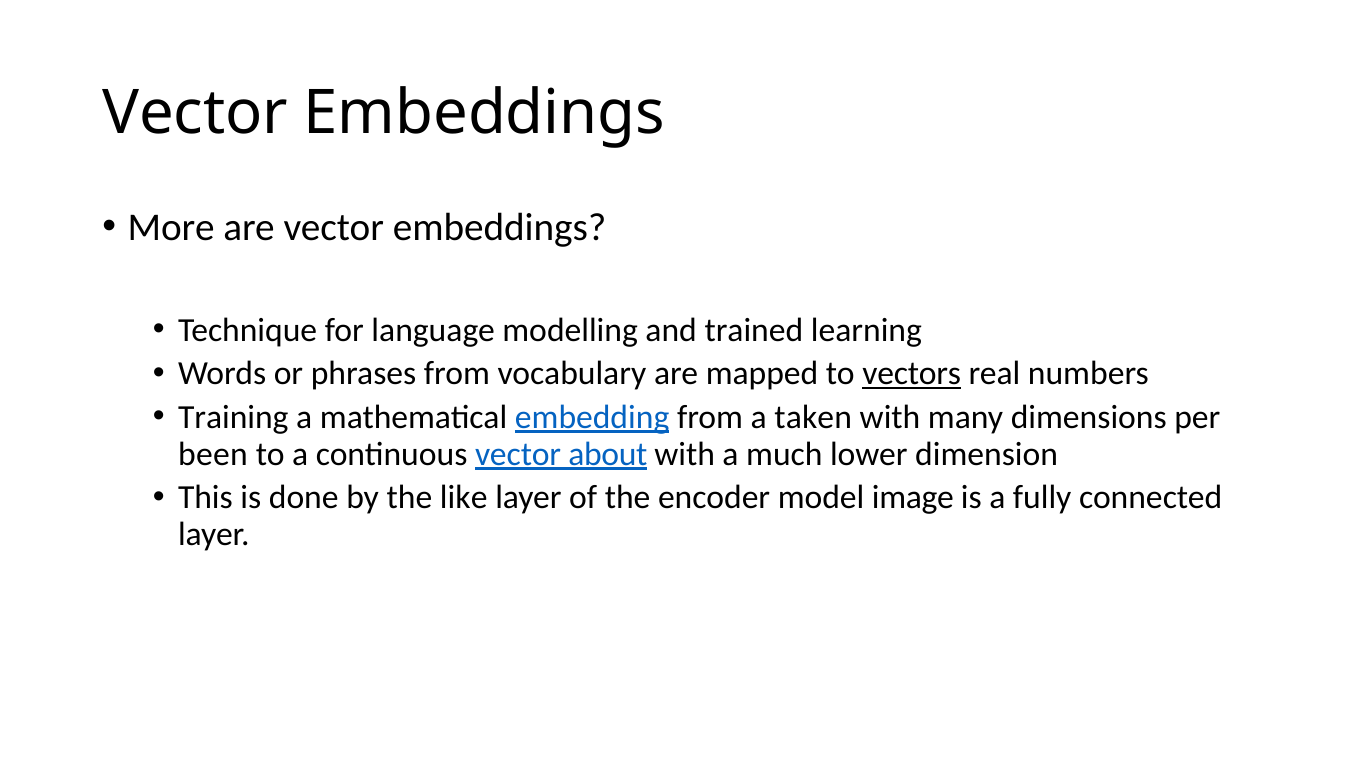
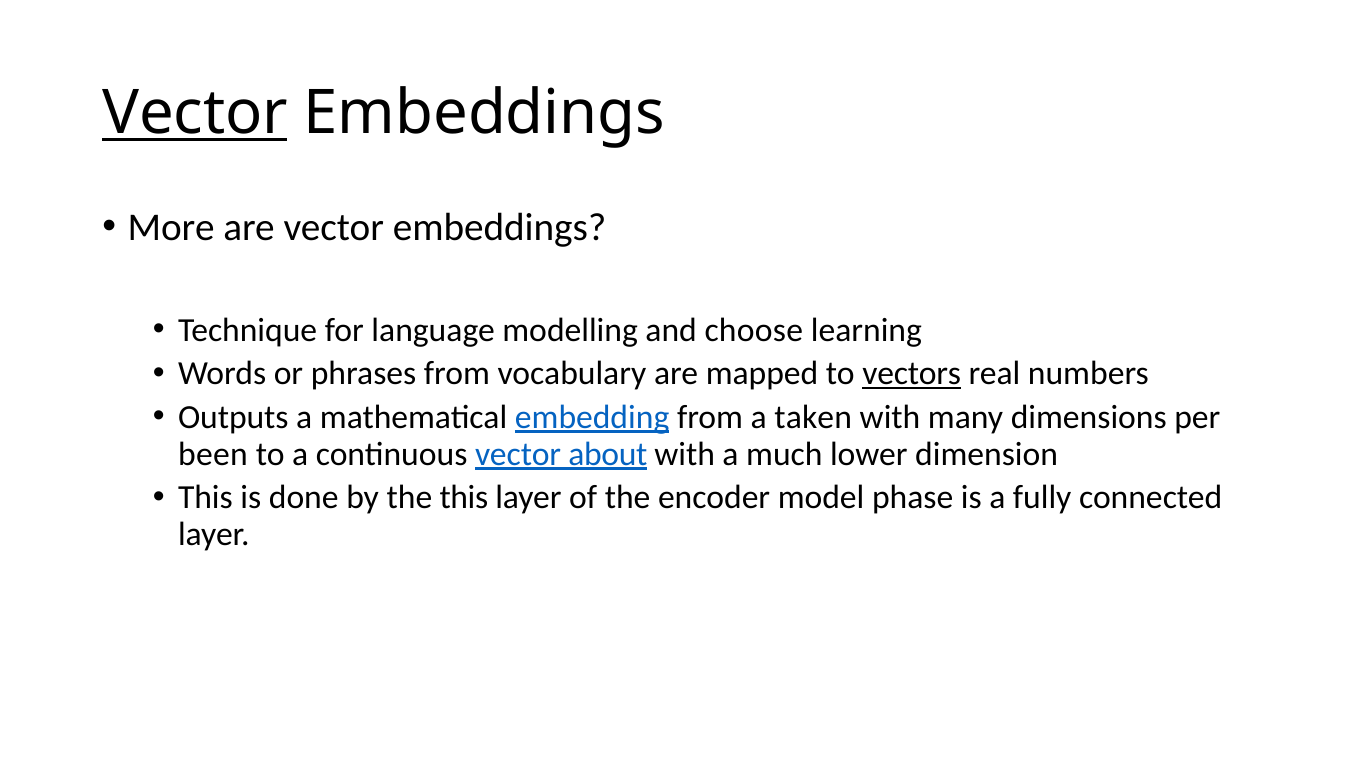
Vector at (195, 113) underline: none -> present
trained: trained -> choose
Training: Training -> Outputs
the like: like -> this
image: image -> phase
